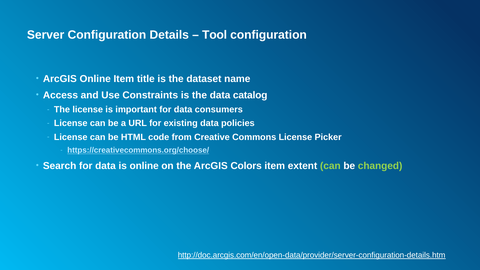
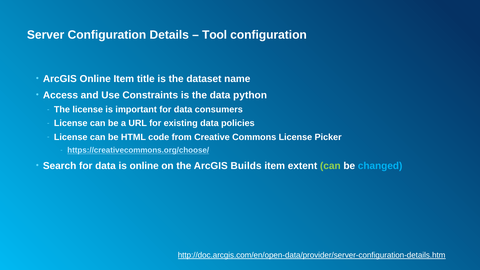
catalog: catalog -> python
Colors: Colors -> Builds
changed colour: light green -> light blue
